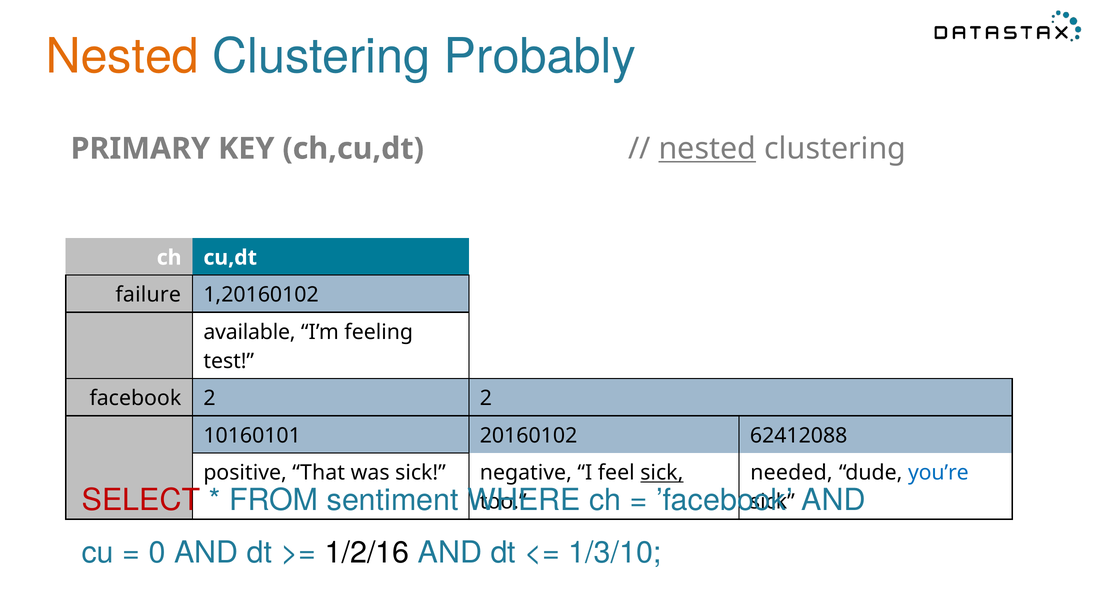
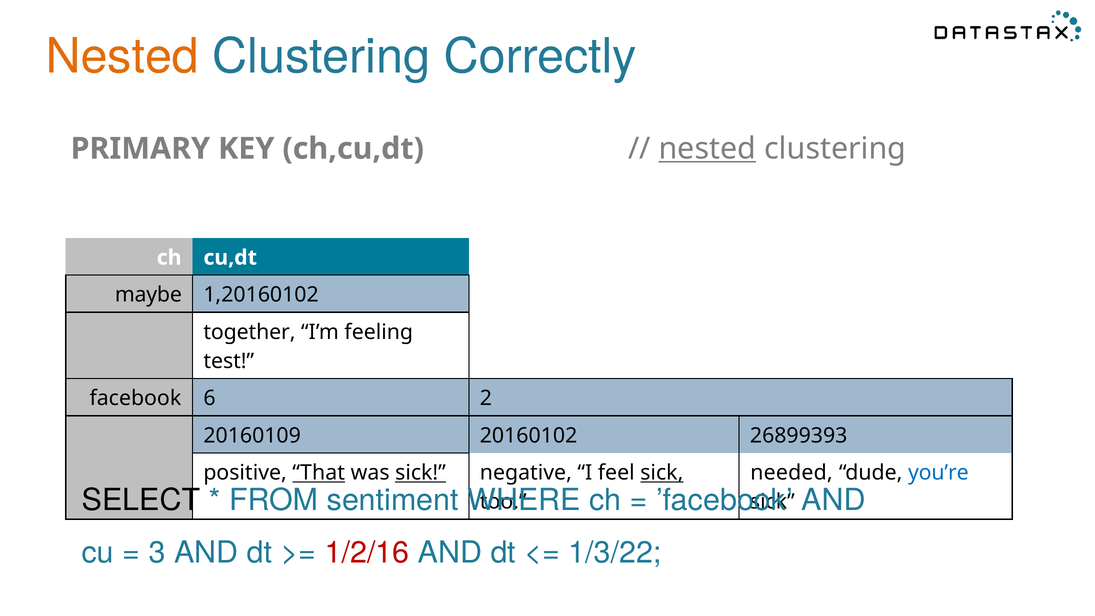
Probably: Probably -> Correctly
failure: failure -> maybe
available: available -> together
facebook 2: 2 -> 6
10160101: 10160101 -> 20160109
62412088: 62412088 -> 26899393
That underline: none -> present
sick at (421, 473) underline: none -> present
SELECT colour: red -> black
0: 0 -> 3
1/2/16 colour: black -> red
1/3/10: 1/3/10 -> 1/3/22
